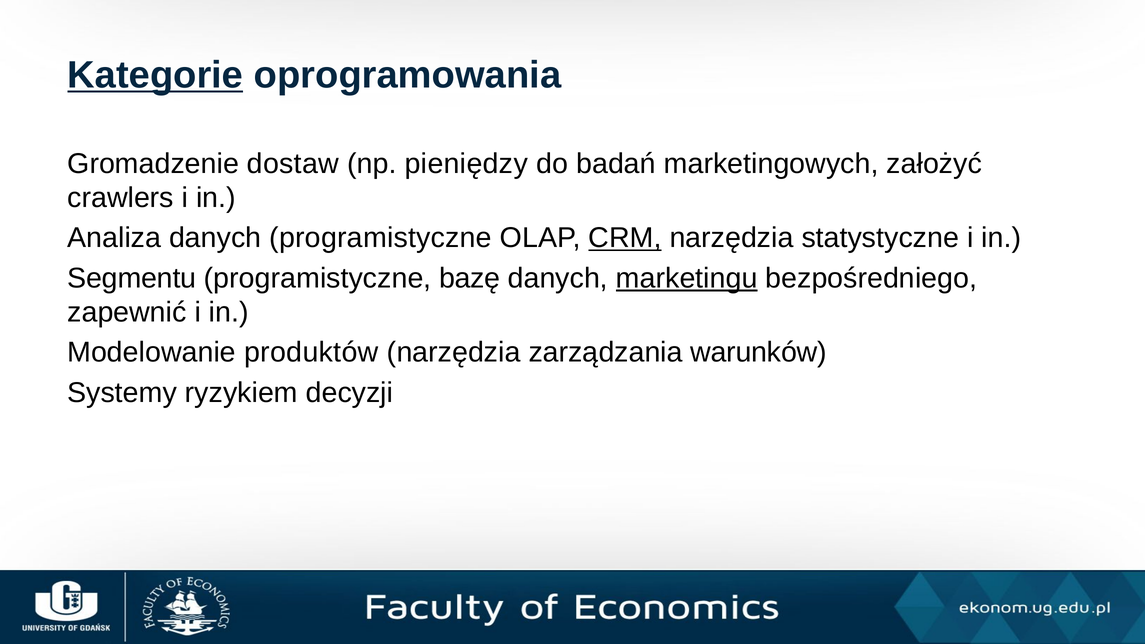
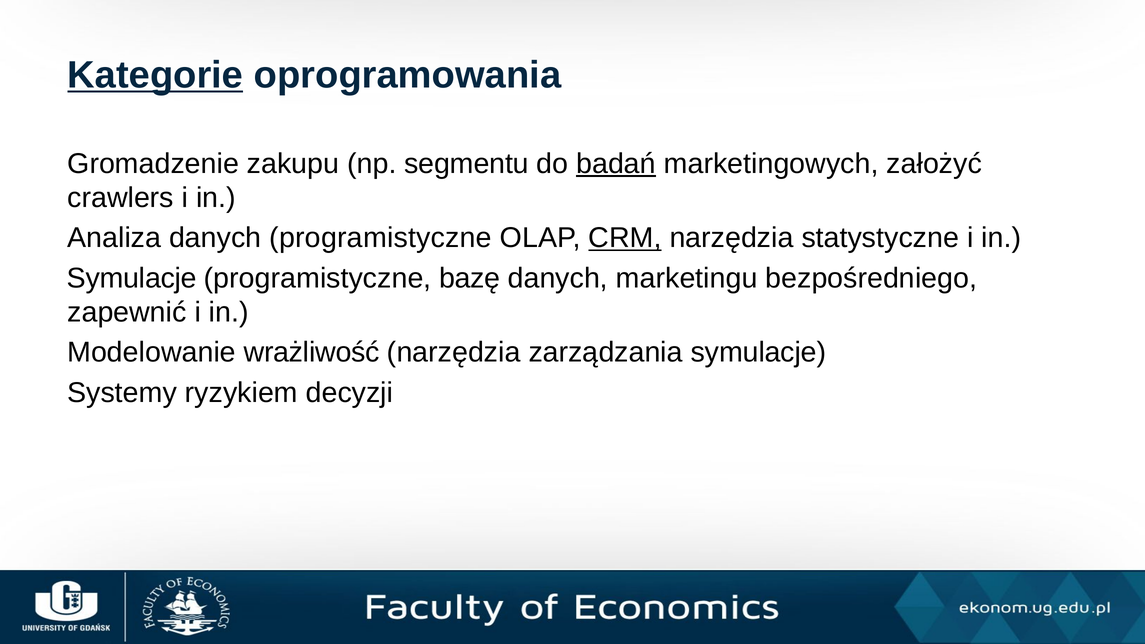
dostaw: dostaw -> zakupu
pieniędzy: pieniędzy -> segmentu
badań underline: none -> present
Segmentu at (132, 278): Segmentu -> Symulacje
marketingu underline: present -> none
produktów: produktów -> wrażliwość
zarządzania warunków: warunków -> symulacje
